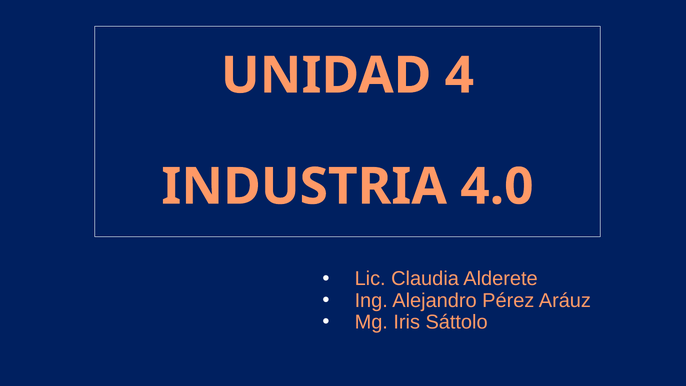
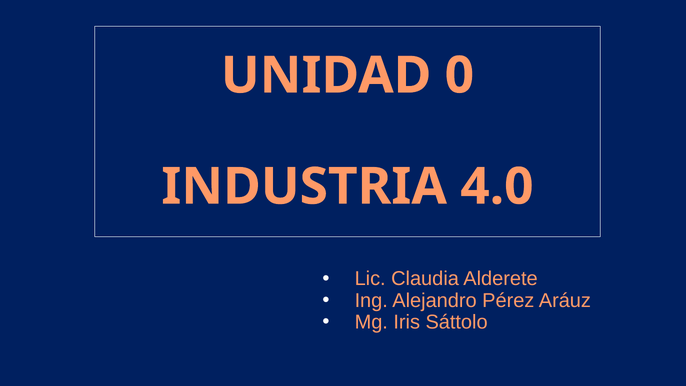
4: 4 -> 0
